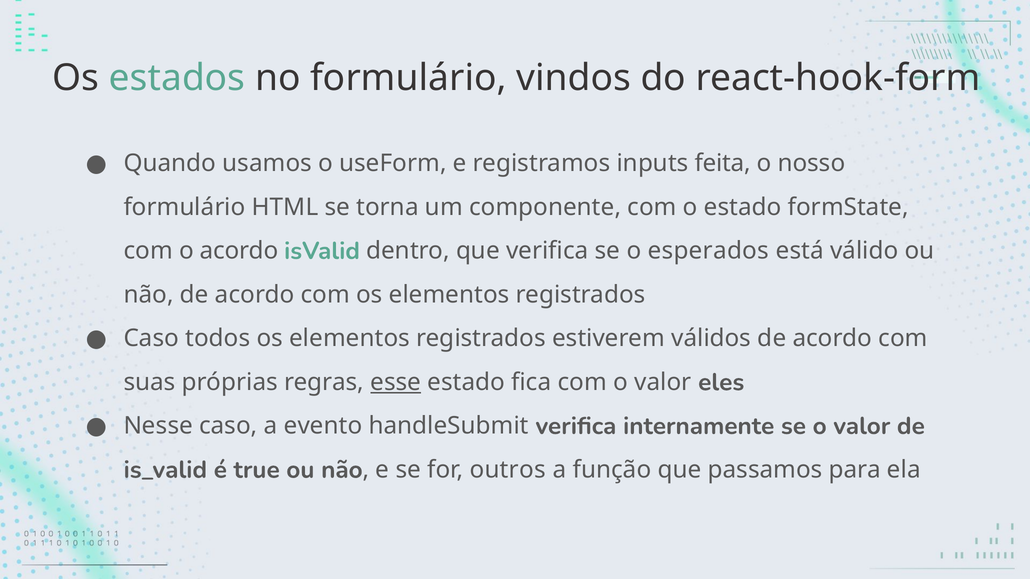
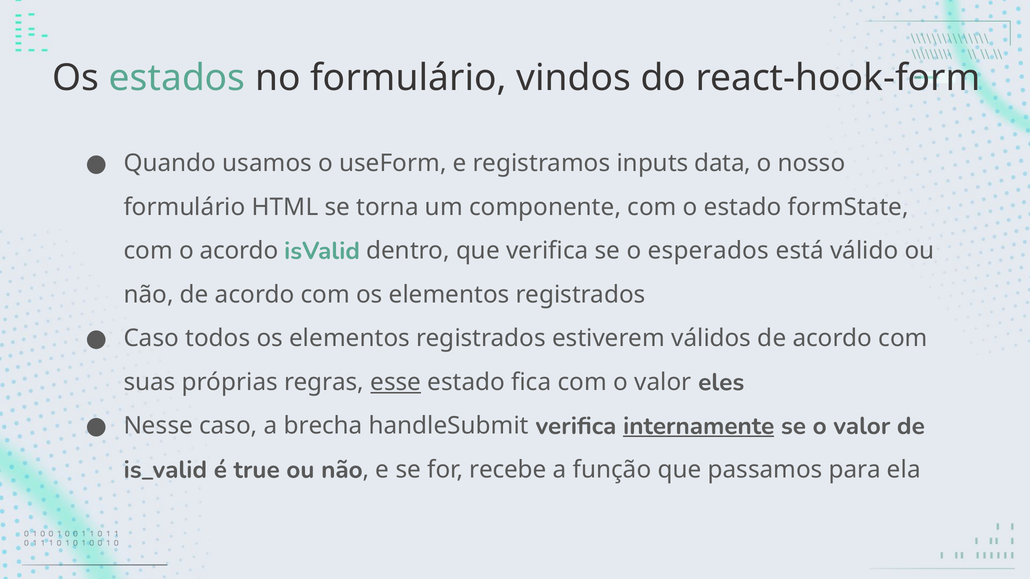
feita: feita -> data
evento: evento -> brecha
internamente underline: none -> present
outros: outros -> recebe
